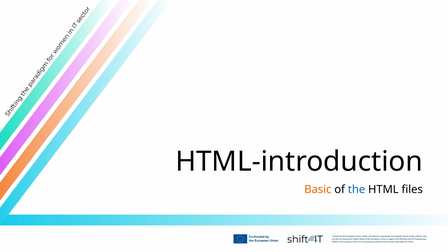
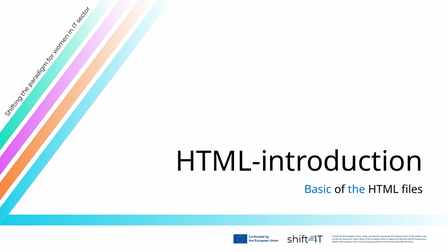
Basic colour: orange -> blue
